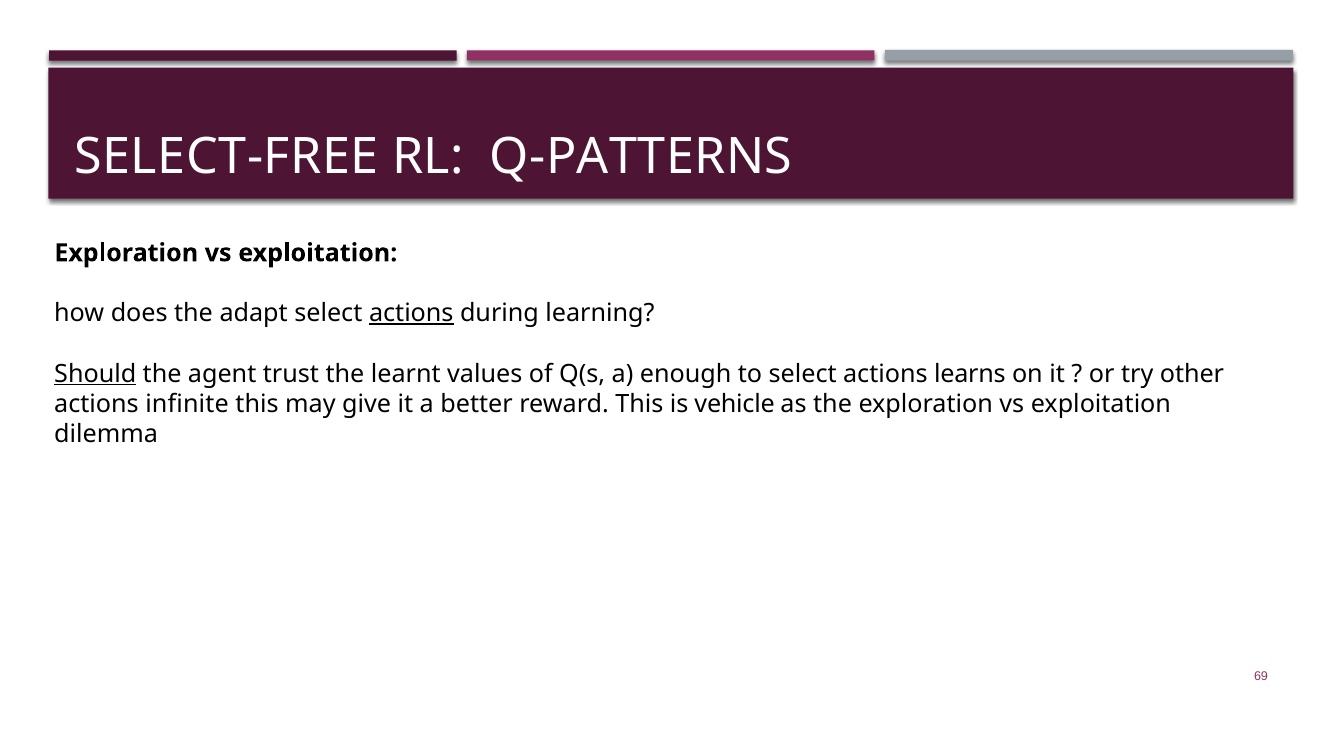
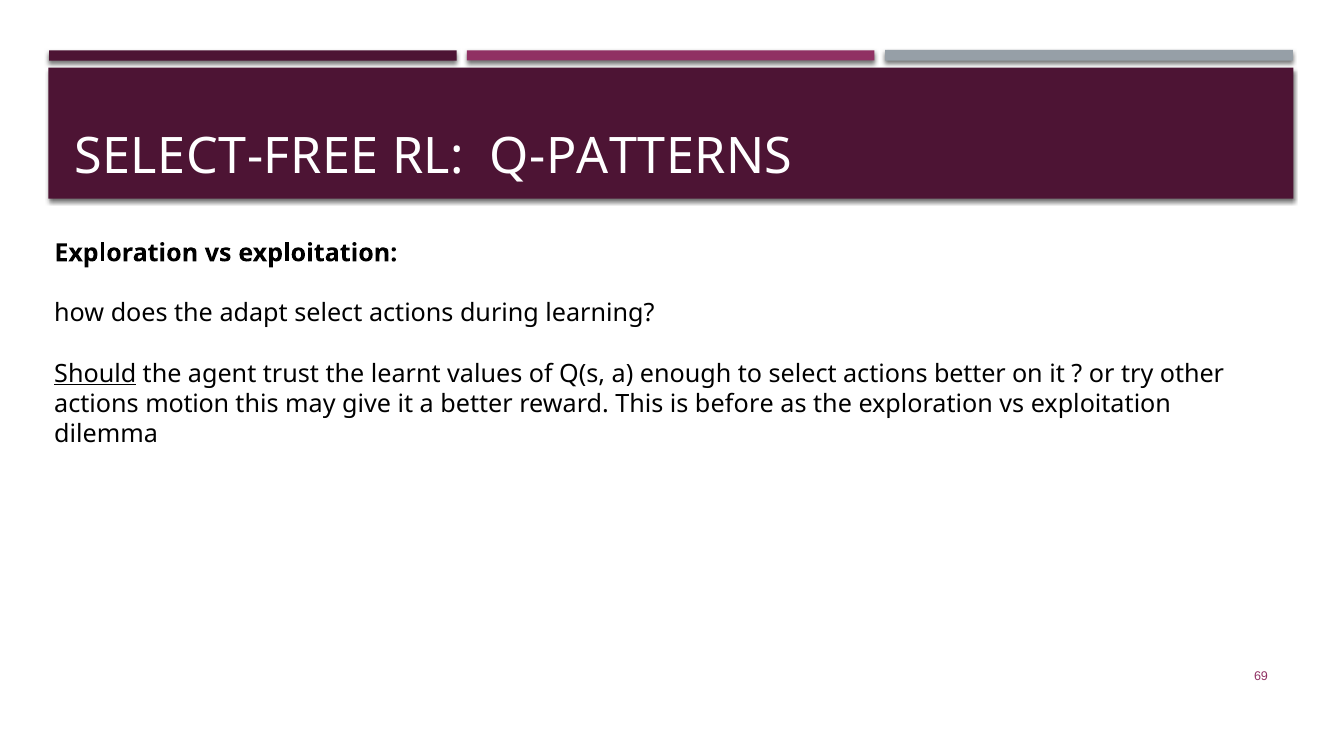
actions at (411, 313) underline: present -> none
actions learns: learns -> better
infinite: infinite -> motion
vehicle: vehicle -> before
